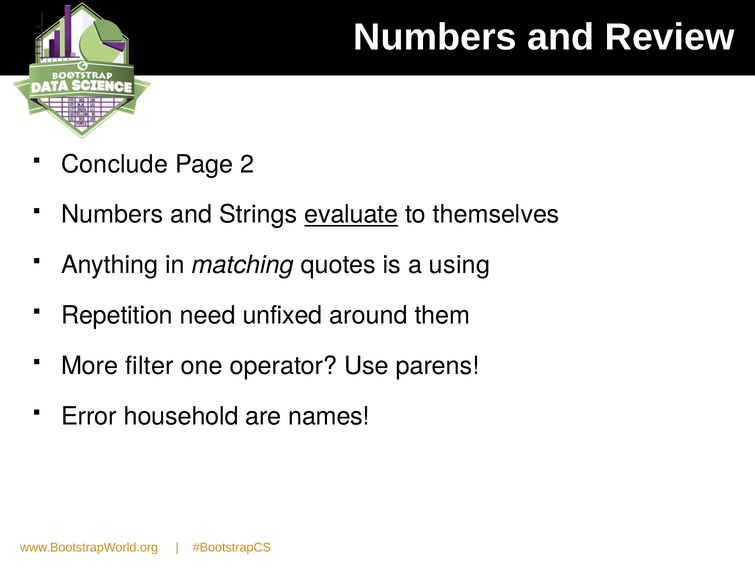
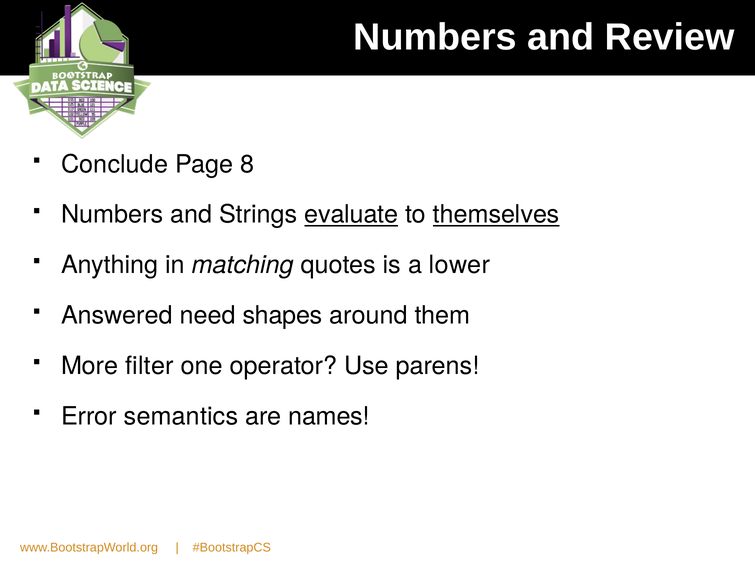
2: 2 -> 8
themselves underline: none -> present
using: using -> lower
Repetition: Repetition -> Answered
unfixed: unfixed -> shapes
household: household -> semantics
